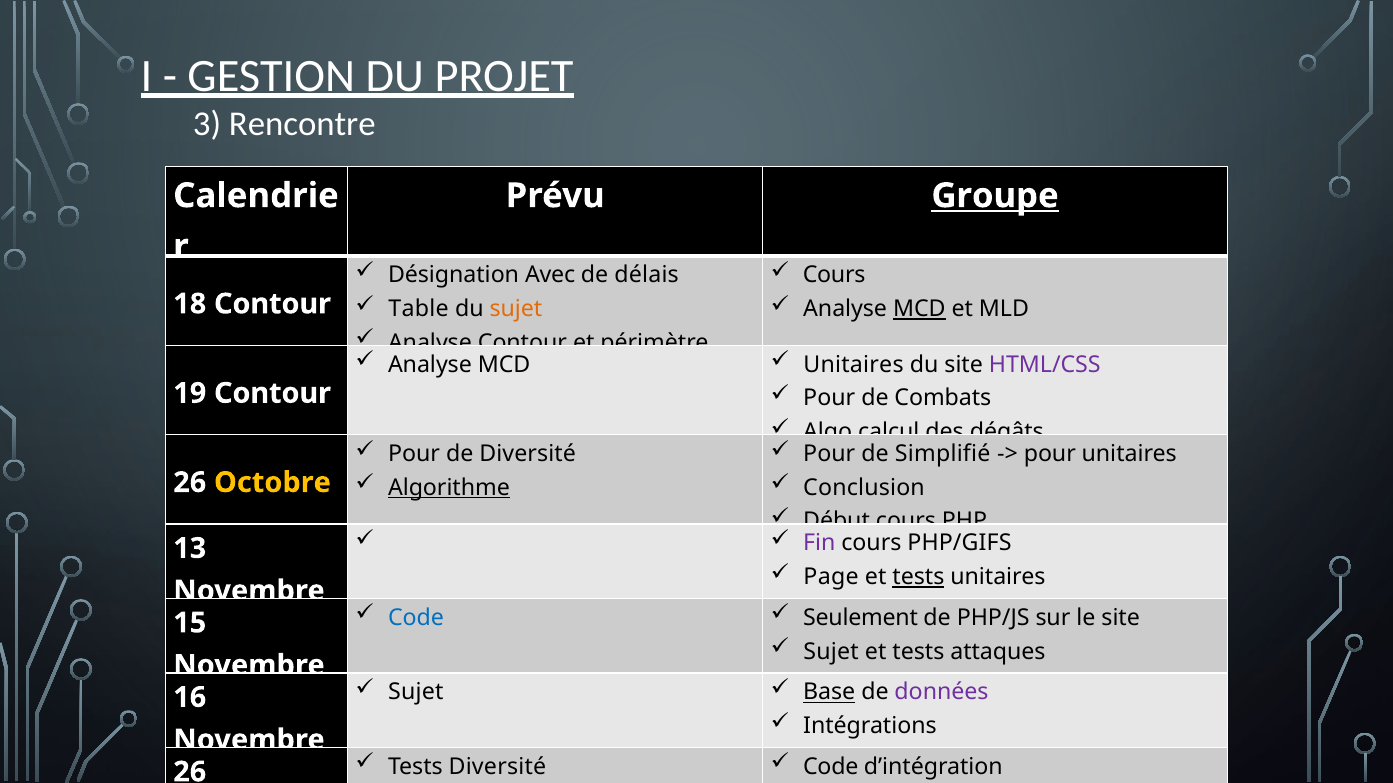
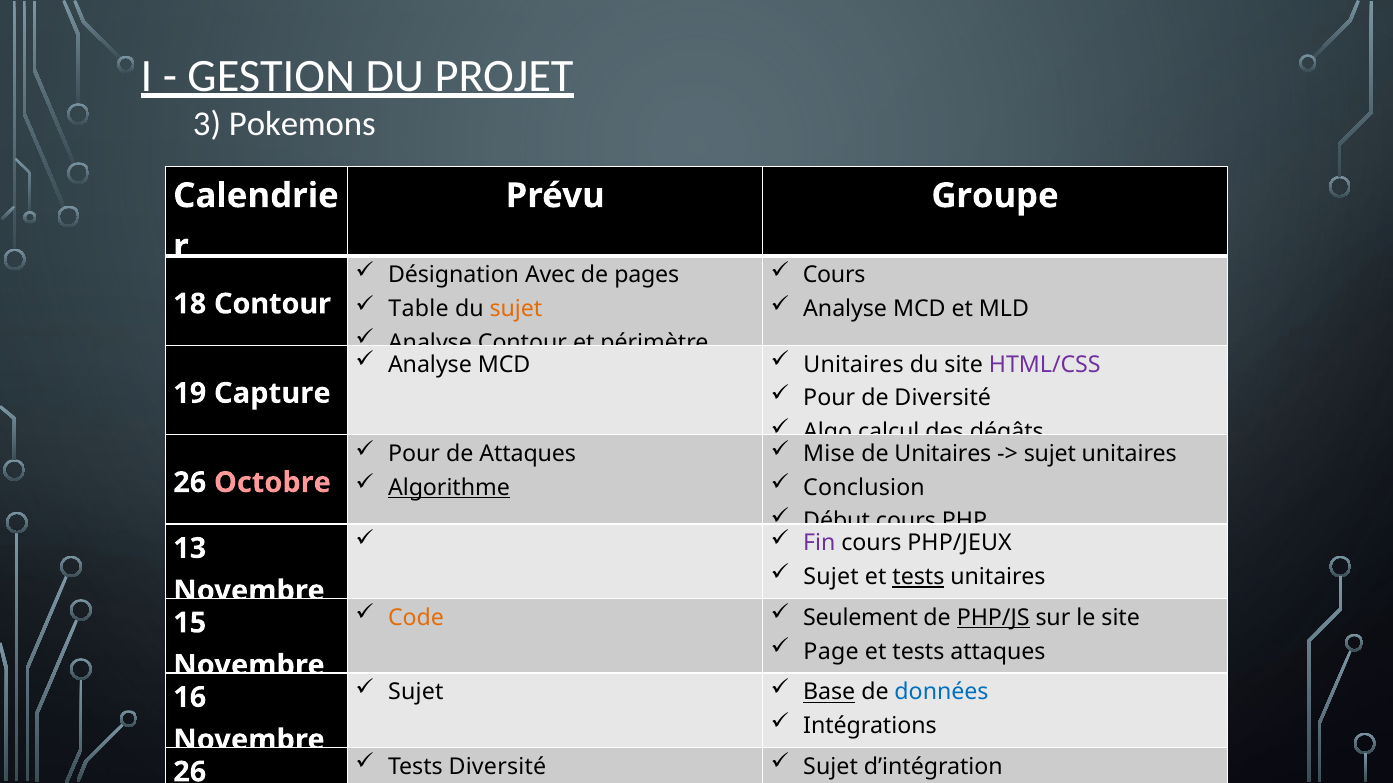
Rencontre: Rencontre -> Pokemons
Groupe underline: present -> none
délais: délais -> pages
MCD at (919, 309) underline: present -> none
de Combats: Combats -> Diversité
19 Contour: Contour -> Capture
de Diversité: Diversité -> Attaques
Pour at (829, 454): Pour -> Mise
de Simplifié: Simplifié -> Unitaires
pour at (1050, 454): pour -> sujet
Octobre colour: yellow -> pink
PHP/GIFS: PHP/GIFS -> PHP/JEUX
Page at (831, 577): Page -> Sujet
Code at (416, 618) colour: blue -> orange
PHP/JS underline: none -> present
Sujet at (831, 652): Sujet -> Page
données colour: purple -> blue
Code at (831, 767): Code -> Sujet
